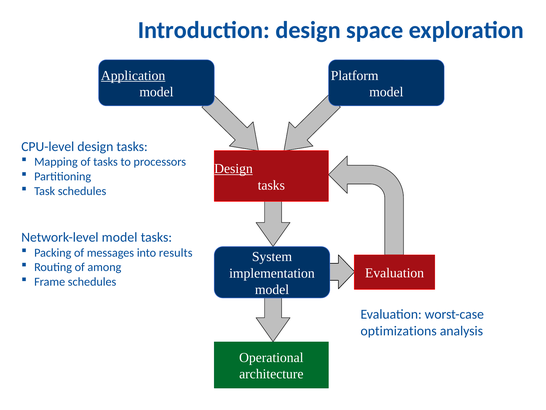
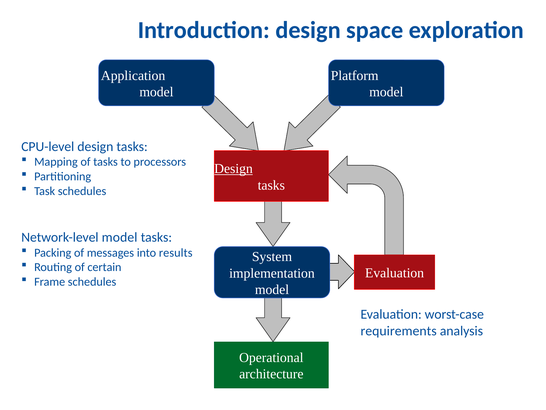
Application underline: present -> none
among: among -> certain
optimizations: optimizations -> requirements
